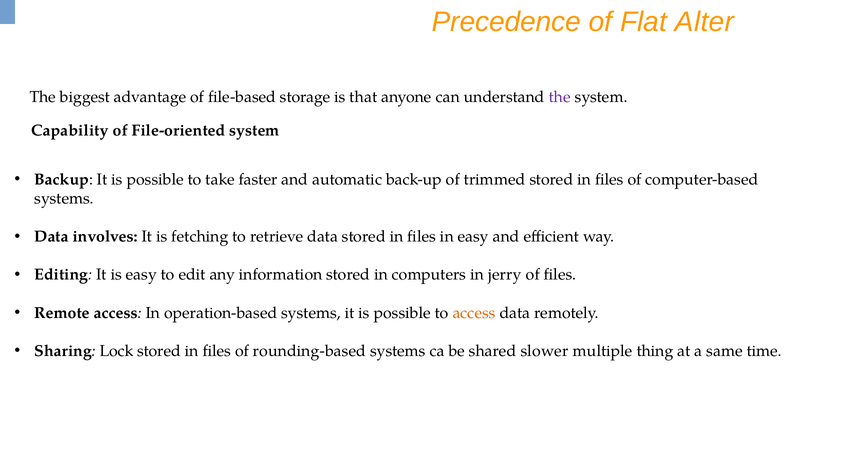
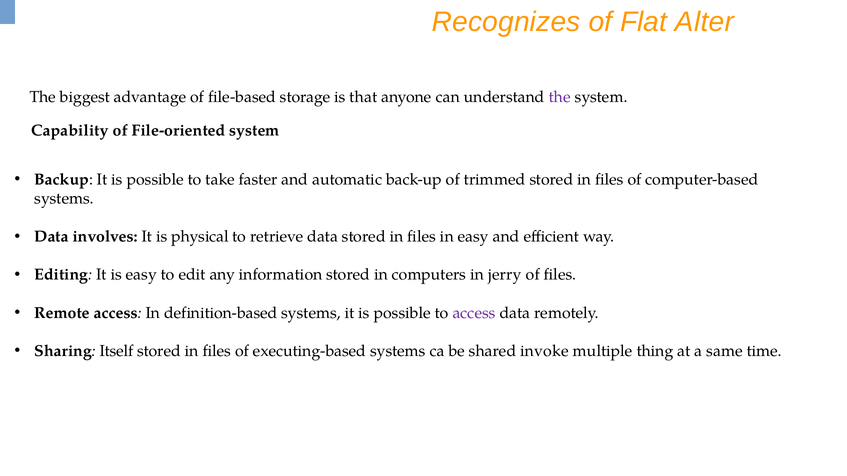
Precedence: Precedence -> Recognizes
fetching: fetching -> physical
operation-based: operation-based -> definition-based
access at (474, 313) colour: orange -> purple
Lock: Lock -> Itself
rounding-based: rounding-based -> executing-based
slower: slower -> invoke
